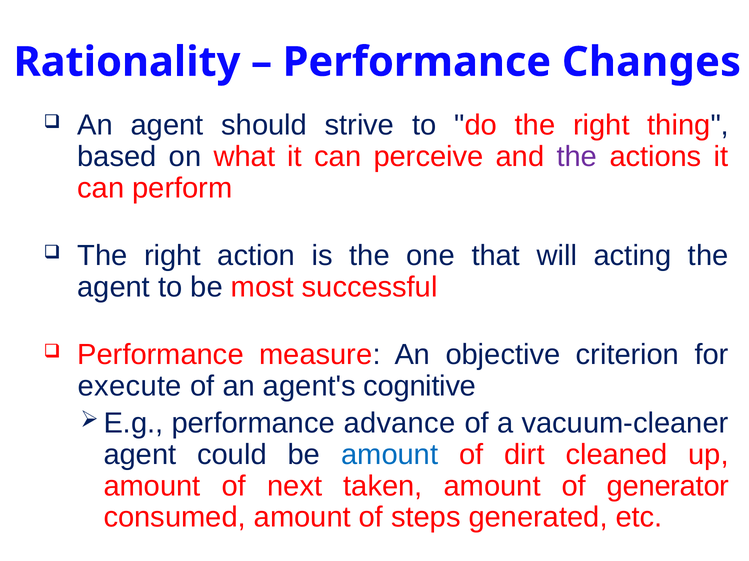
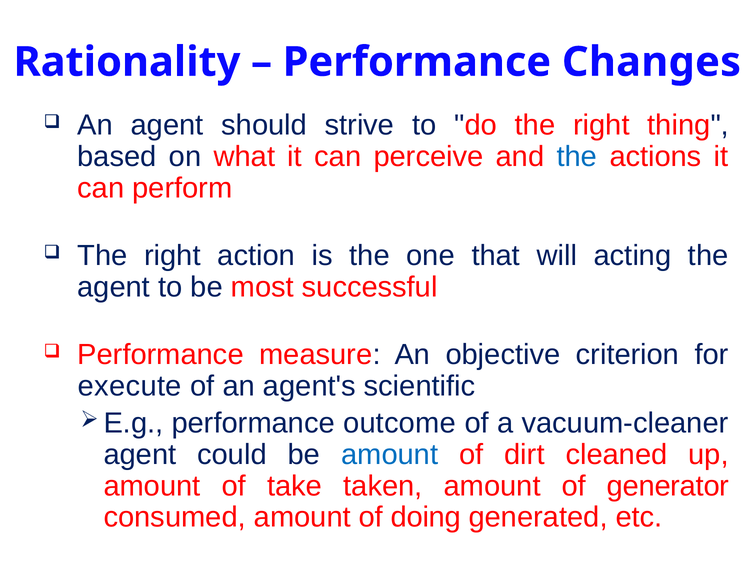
the at (577, 157) colour: purple -> blue
cognitive: cognitive -> scientific
advance: advance -> outcome
next: next -> take
steps: steps -> doing
